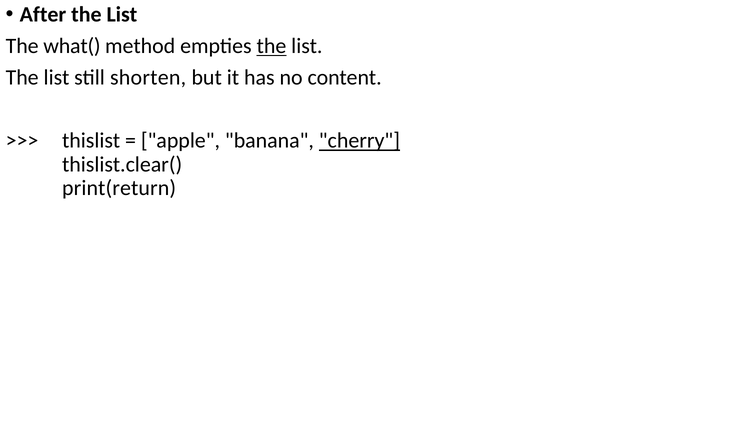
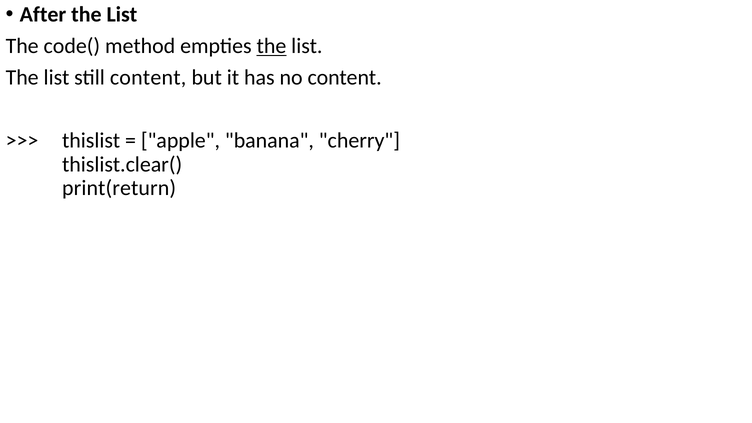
what(: what( -> code(
still shorten: shorten -> content
cherry underline: present -> none
